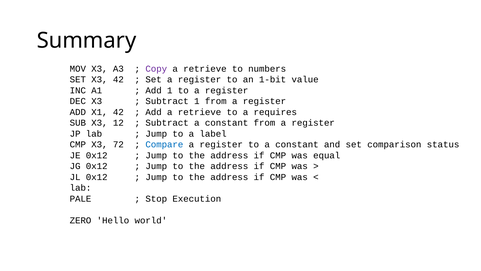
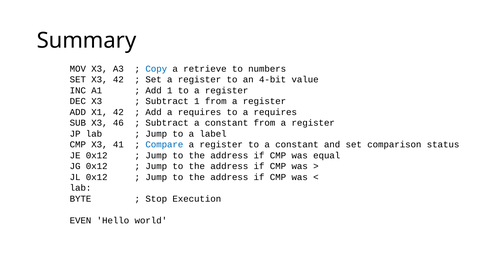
Copy colour: purple -> blue
1-bit: 1-bit -> 4-bit
Add a retrieve: retrieve -> requires
12: 12 -> 46
72: 72 -> 41
PALE: PALE -> BYTE
ZERO: ZERO -> EVEN
